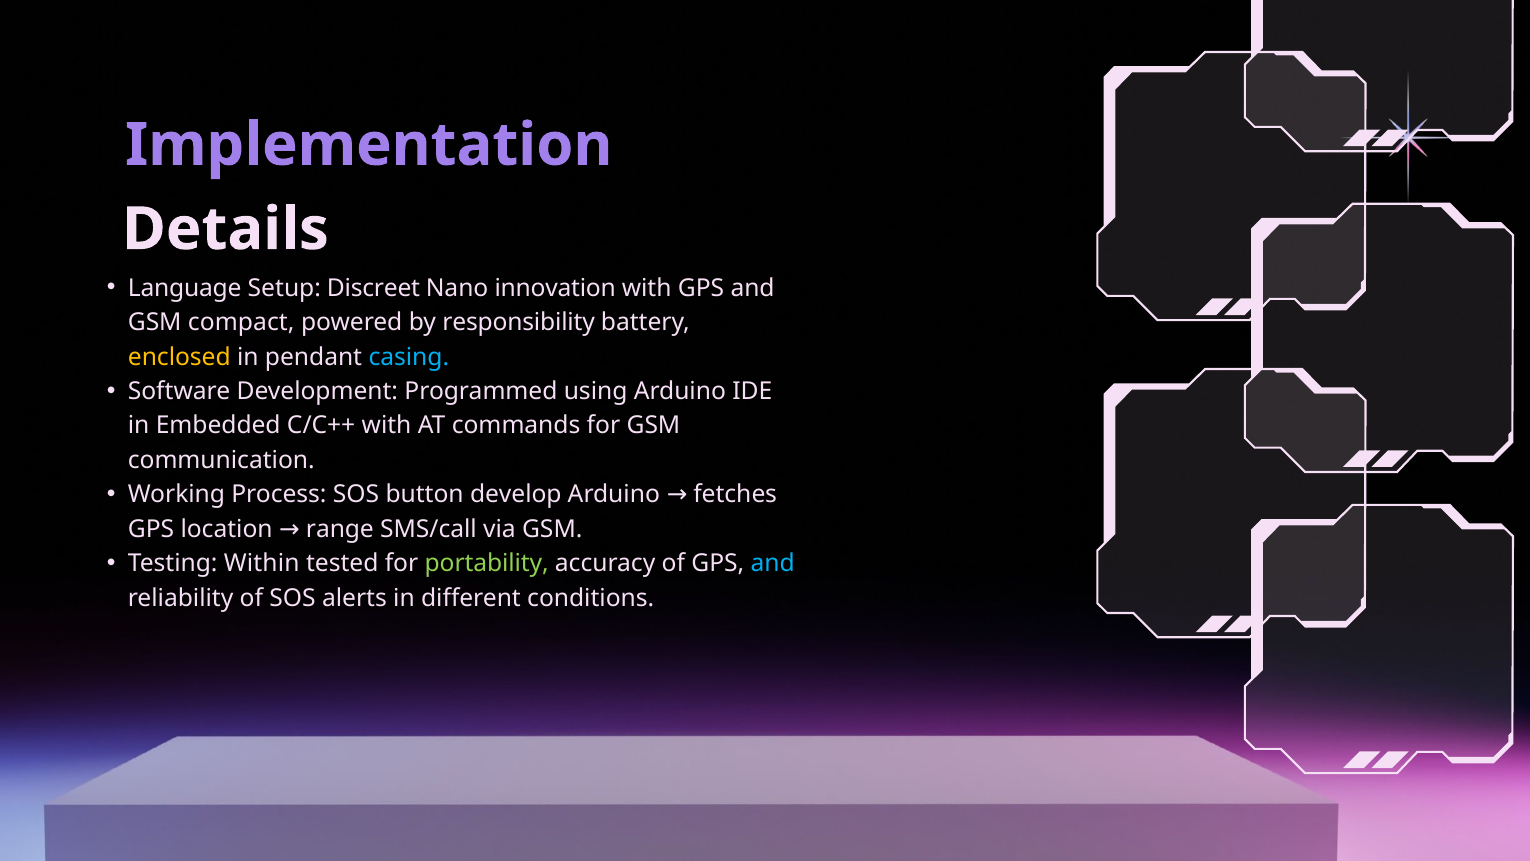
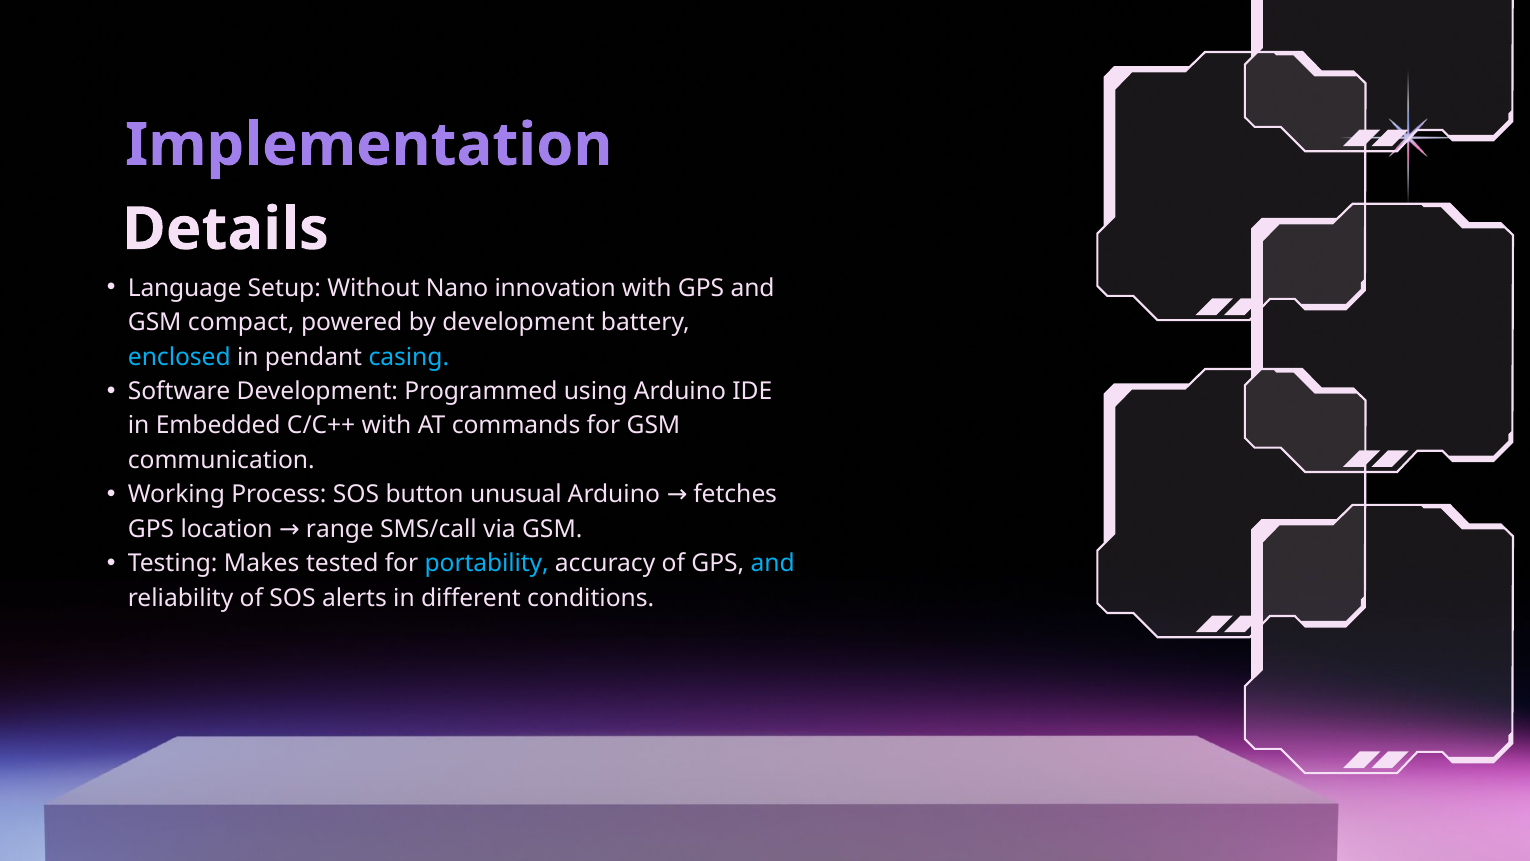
Discreet: Discreet -> Without
by responsibility: responsibility -> development
enclosed colour: yellow -> light blue
develop: develop -> unusual
Within: Within -> Makes
portability colour: light green -> light blue
